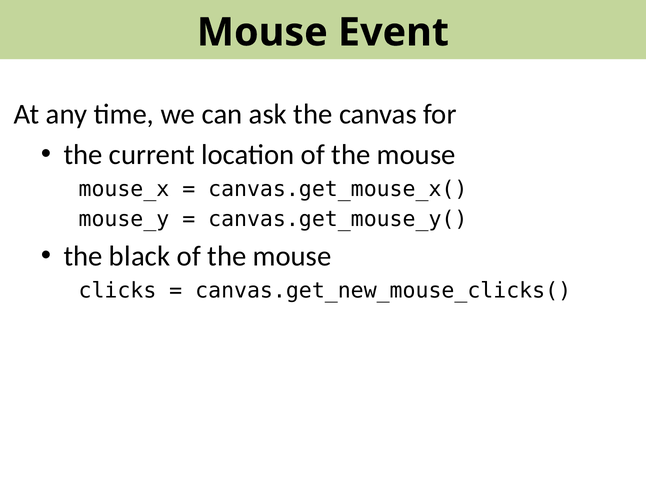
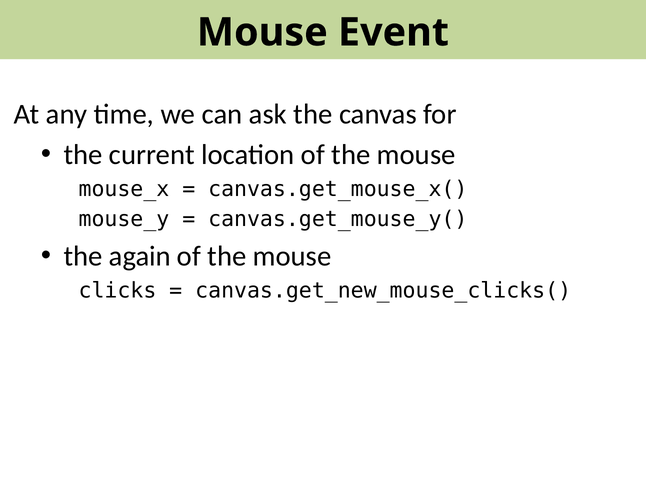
black: black -> again
